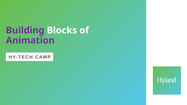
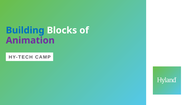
Building colour: purple -> blue
